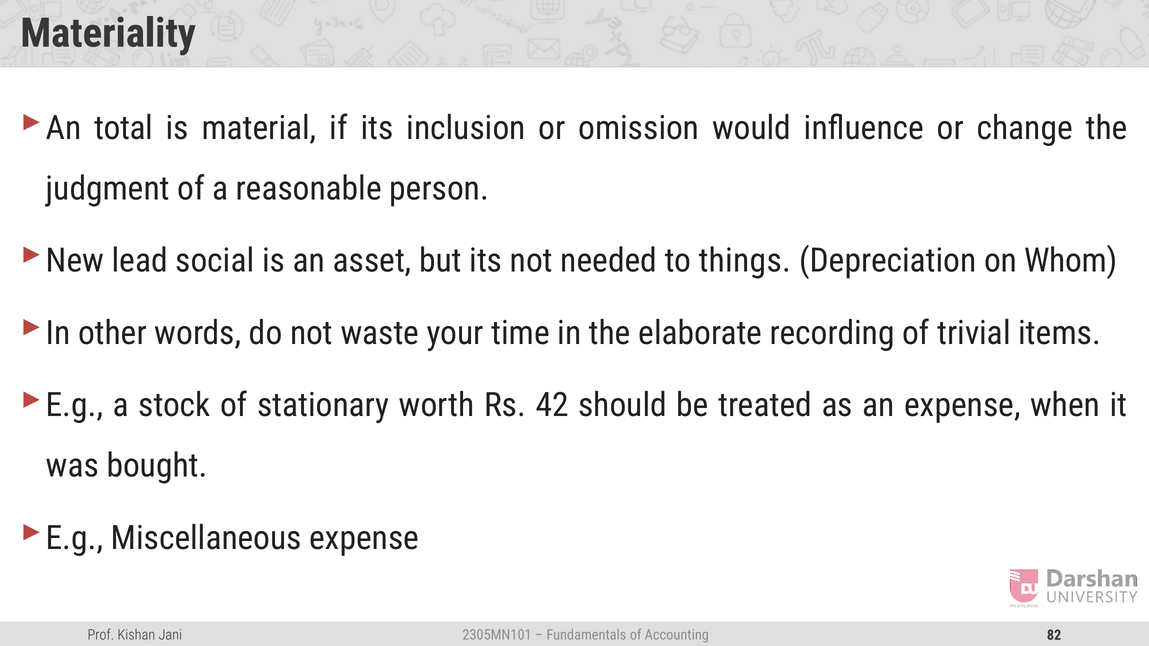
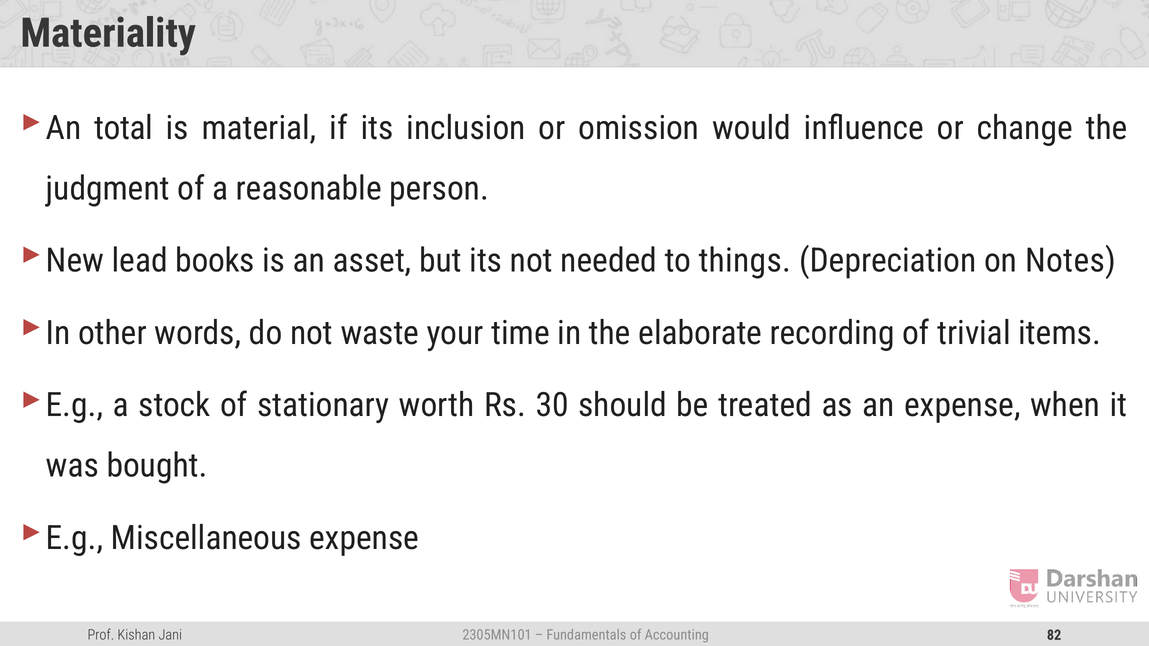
social: social -> books
Whom: Whom -> Notes
42: 42 -> 30
